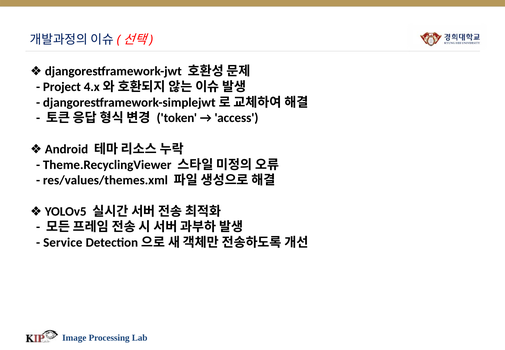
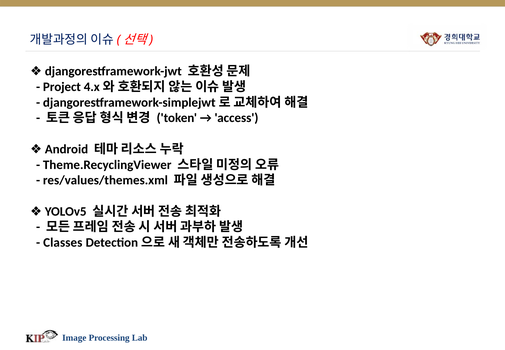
Service: Service -> Classes
